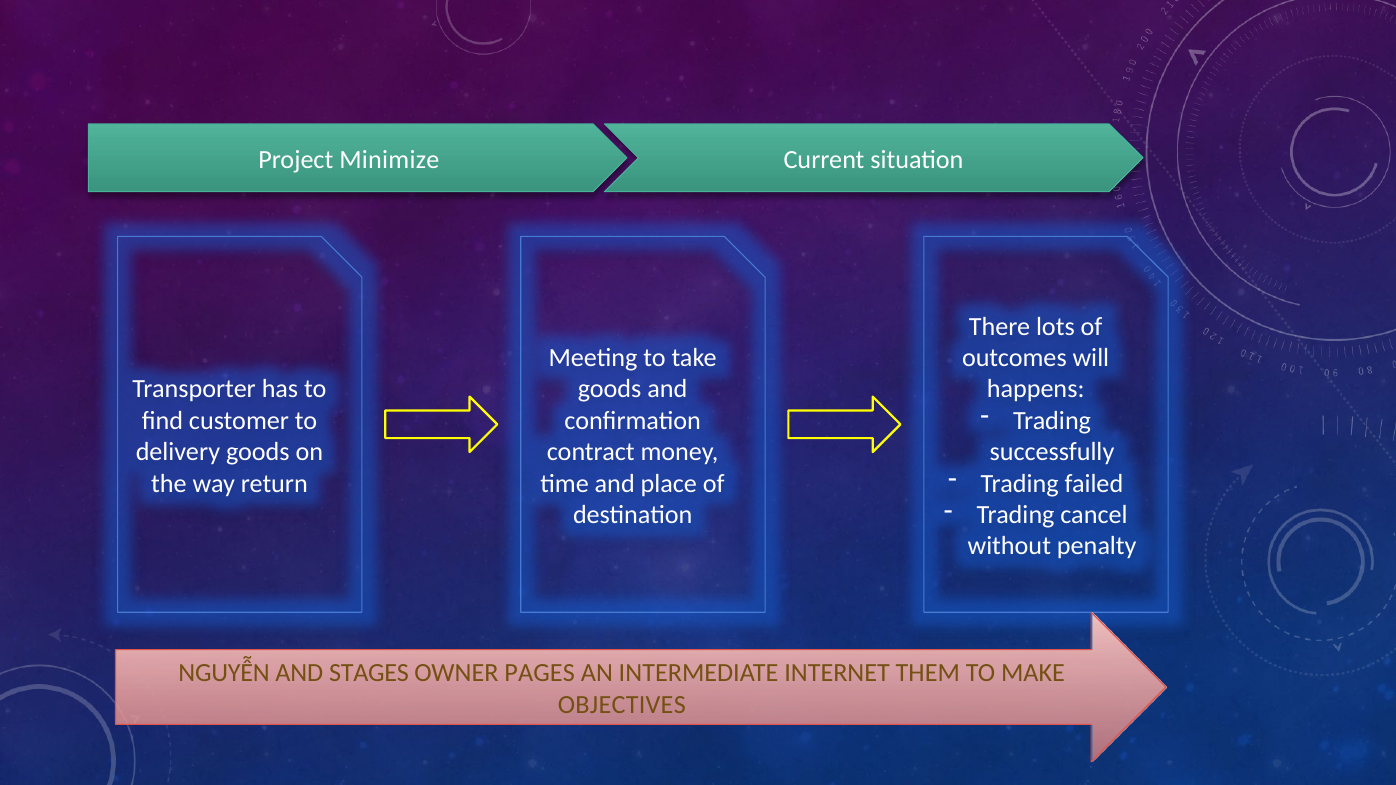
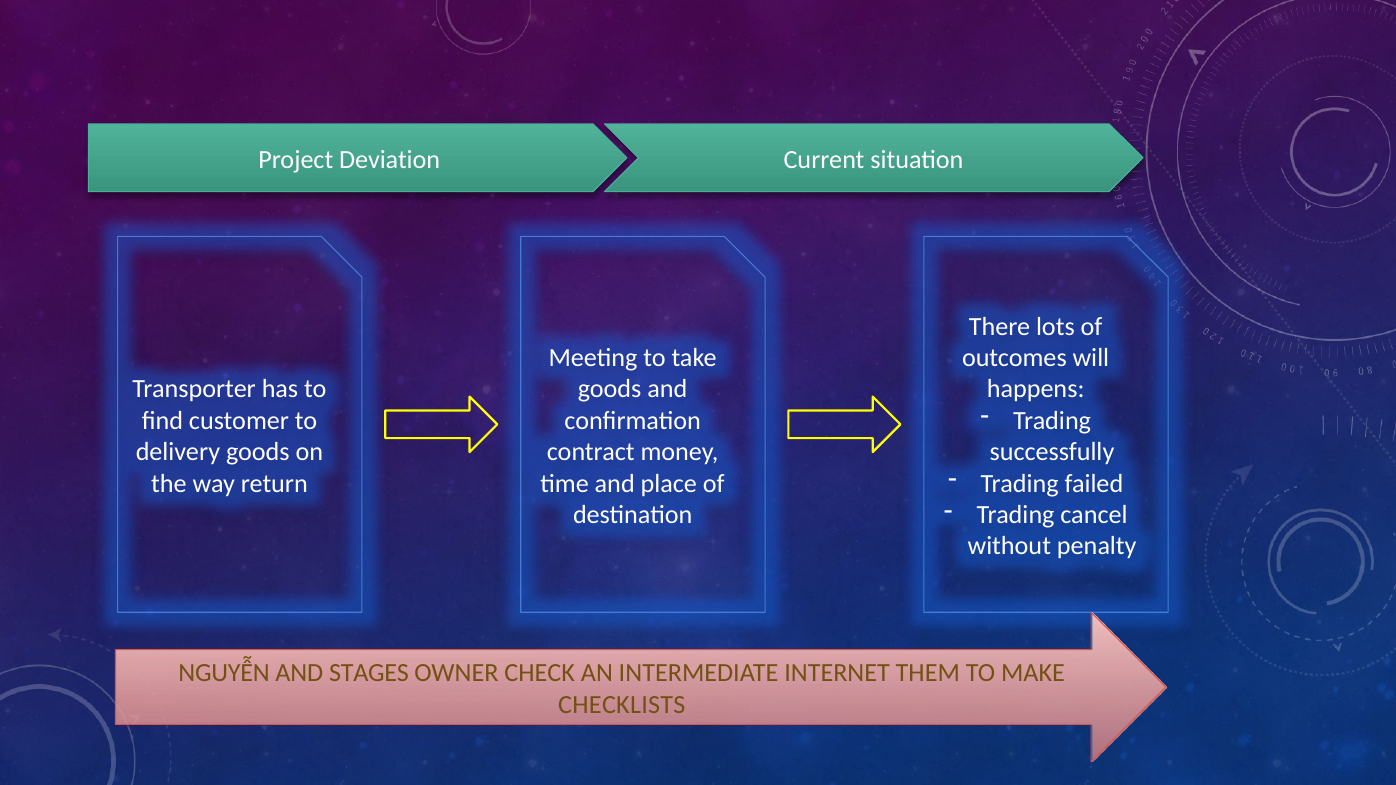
Minimize: Minimize -> Deviation
PAGES: PAGES -> CHECK
OBJECTIVES: OBJECTIVES -> CHECKLISTS
